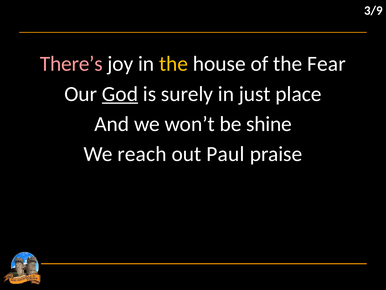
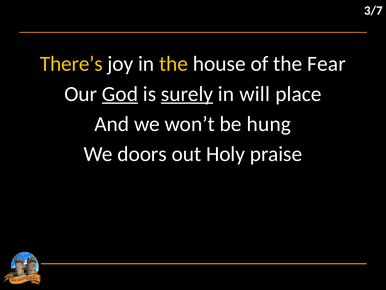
3/9: 3/9 -> 3/7
There’s colour: pink -> yellow
surely underline: none -> present
just: just -> will
shine: shine -> hung
reach: reach -> doors
Paul: Paul -> Holy
